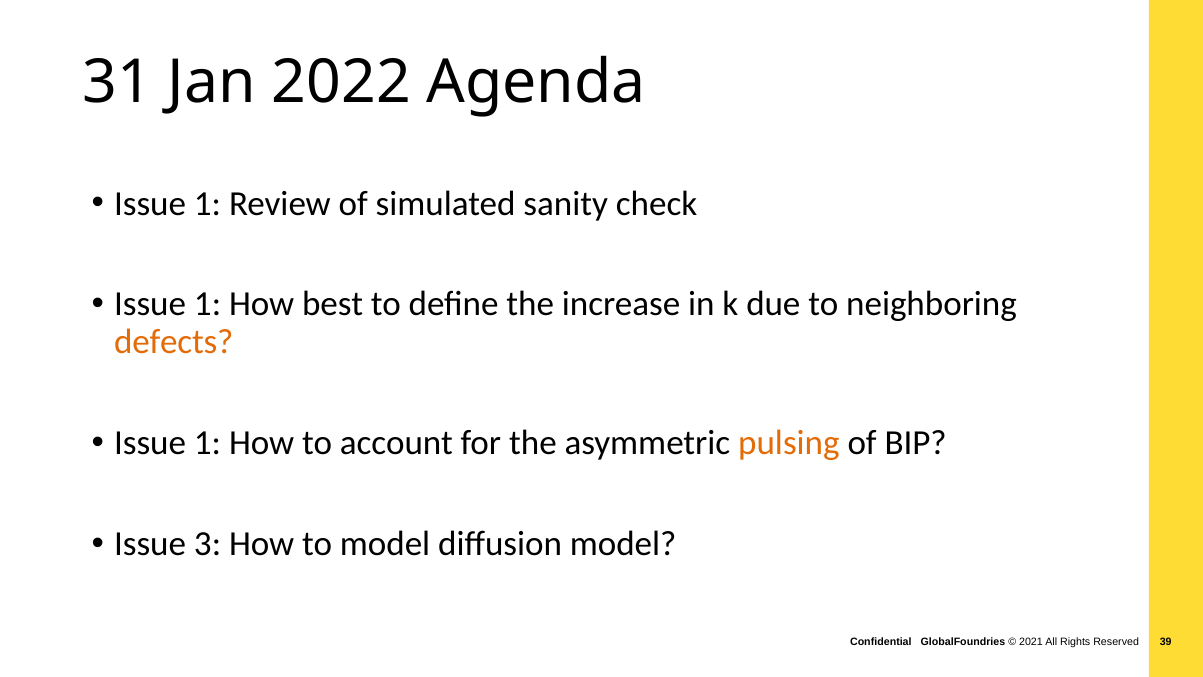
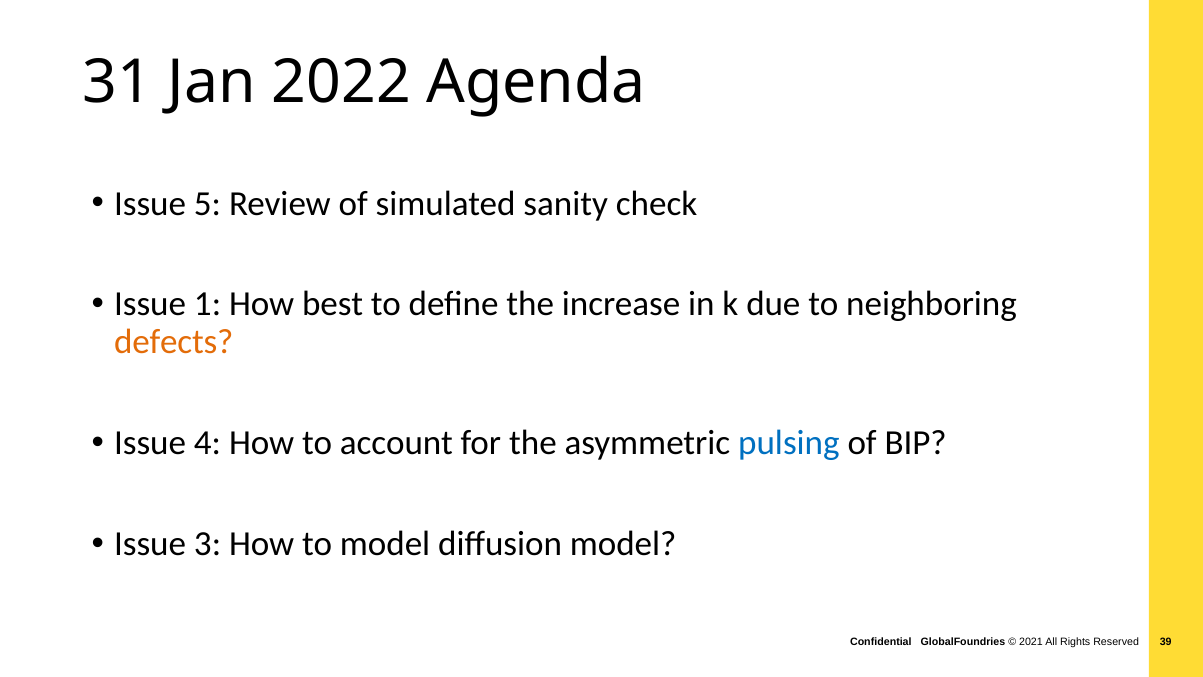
1 at (208, 203): 1 -> 5
1 at (208, 443): 1 -> 4
pulsing colour: orange -> blue
